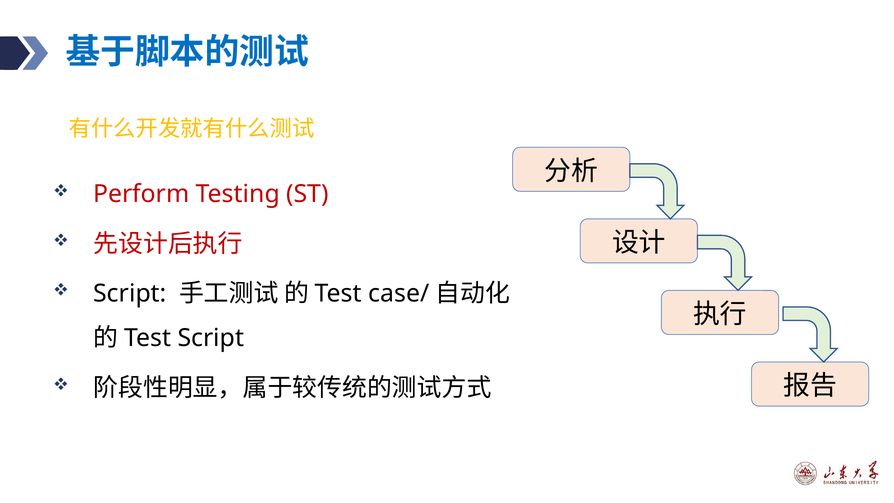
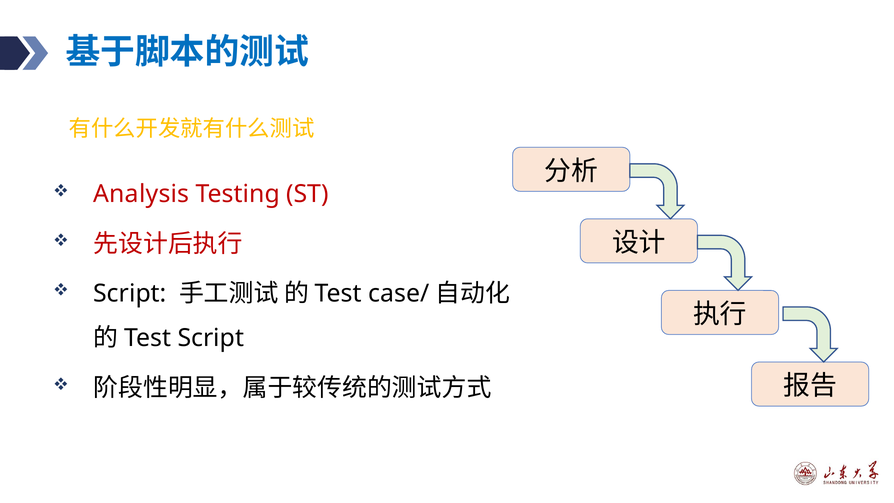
Perform: Perform -> Analysis
